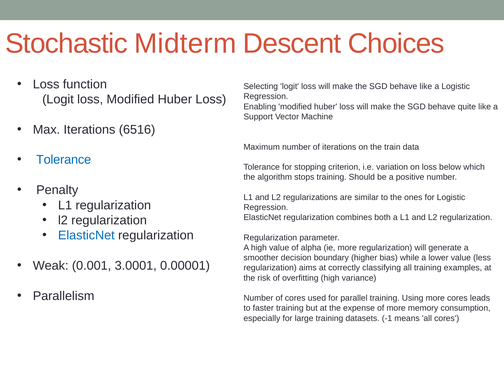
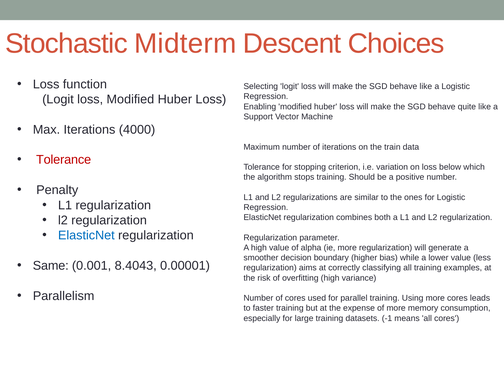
6516: 6516 -> 4000
Tolerance at (64, 160) colour: blue -> red
Weak: Weak -> Same
3.0001: 3.0001 -> 8.4043
